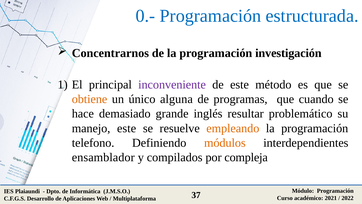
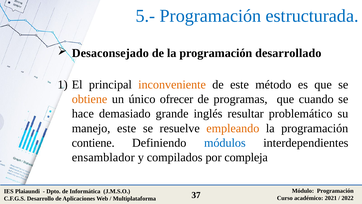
0.-: 0.- -> 5.-
Concentrarnos: Concentrarnos -> Desaconsejado
investigación: investigación -> desarrollado
inconveniente colour: purple -> orange
alguna: alguna -> ofrecer
telefono: telefono -> contiene
módulos colour: orange -> blue
